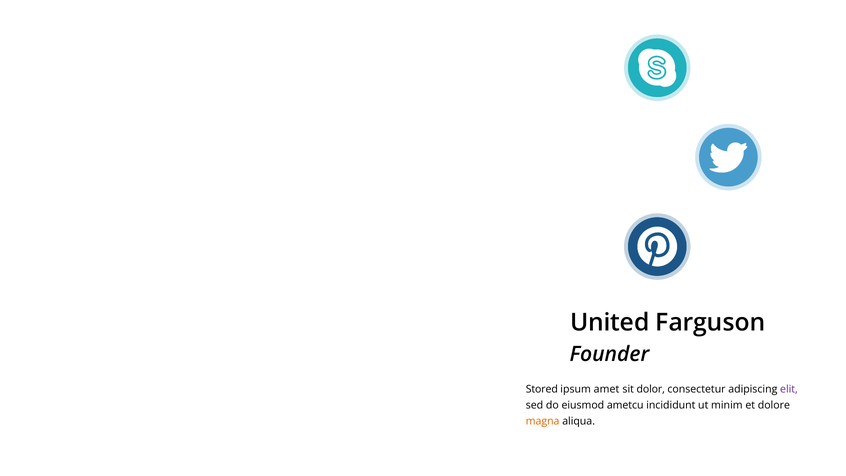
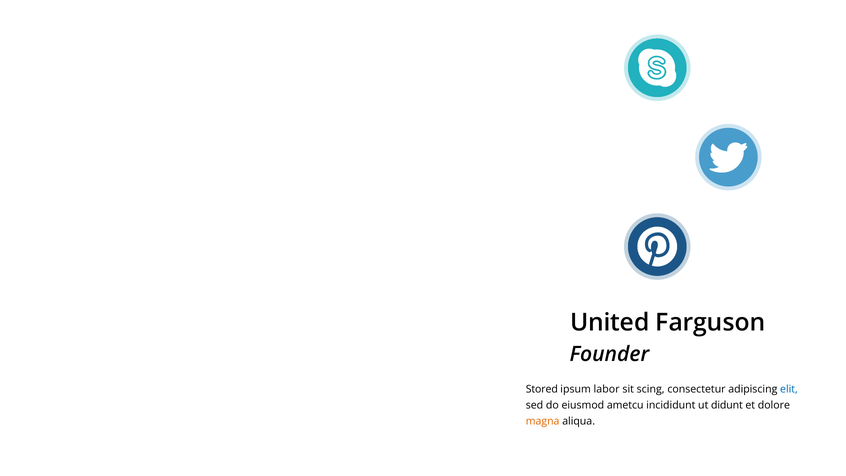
amet: amet -> labor
dolor: dolor -> scing
elit colour: purple -> blue
minim: minim -> didunt
